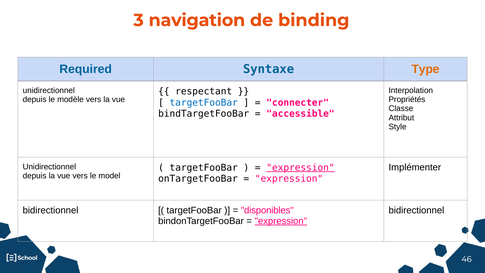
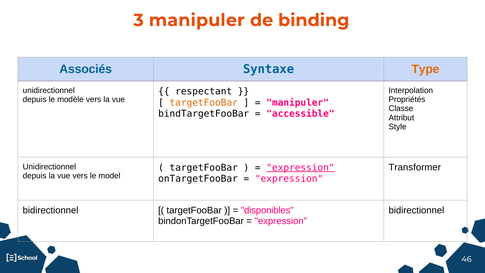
3 navigation: navigation -> manipuler
Required: Required -> Associés
targetFooBar at (204, 103) colour: blue -> orange
connecter at (298, 103): connecter -> manipuler
Implémenter: Implémenter -> Transformer
expression at (281, 221) underline: present -> none
